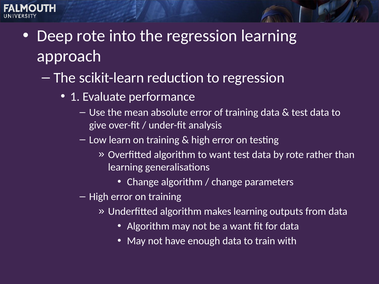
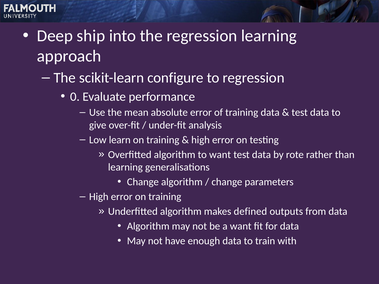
Deep rote: rote -> ship
reduction: reduction -> configure
1: 1 -> 0
makes learning: learning -> defined
